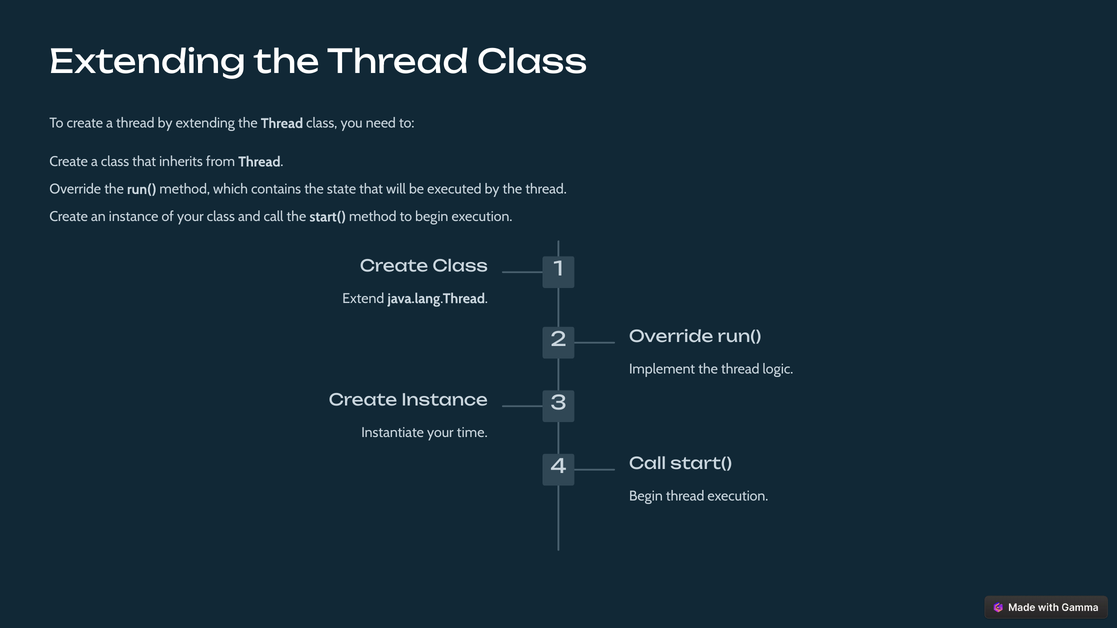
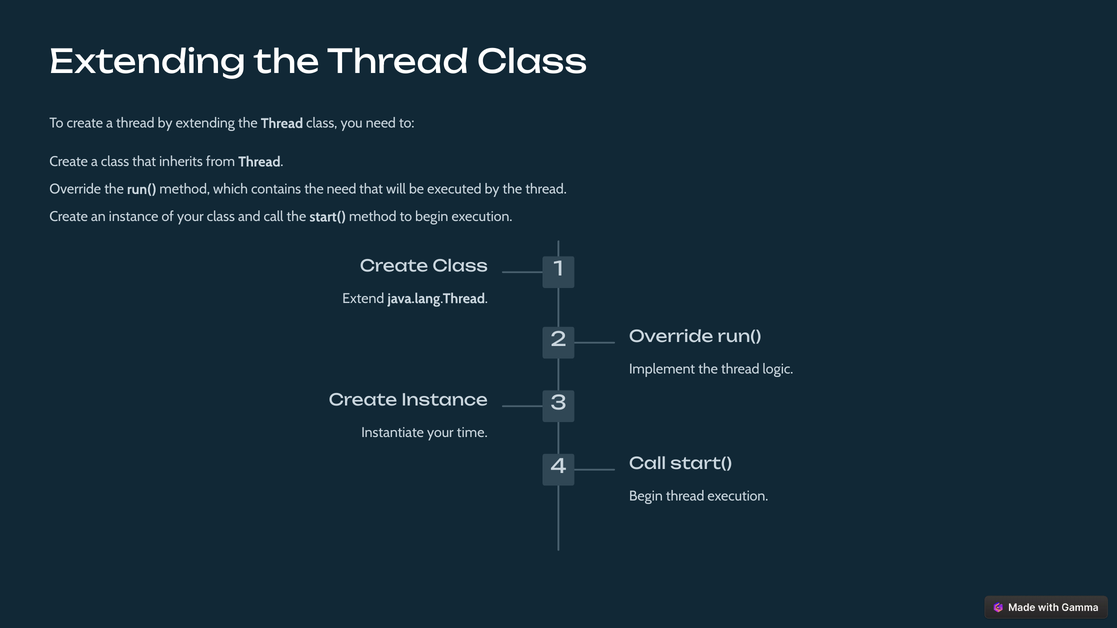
the state: state -> need
